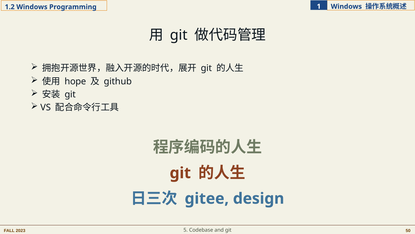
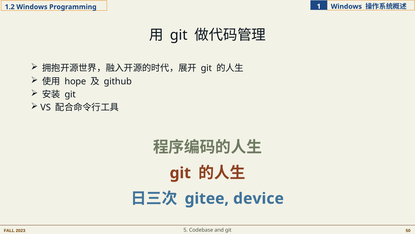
design: design -> device
